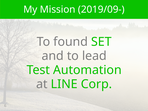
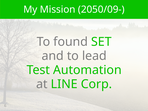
2019/09-: 2019/09- -> 2050/09-
